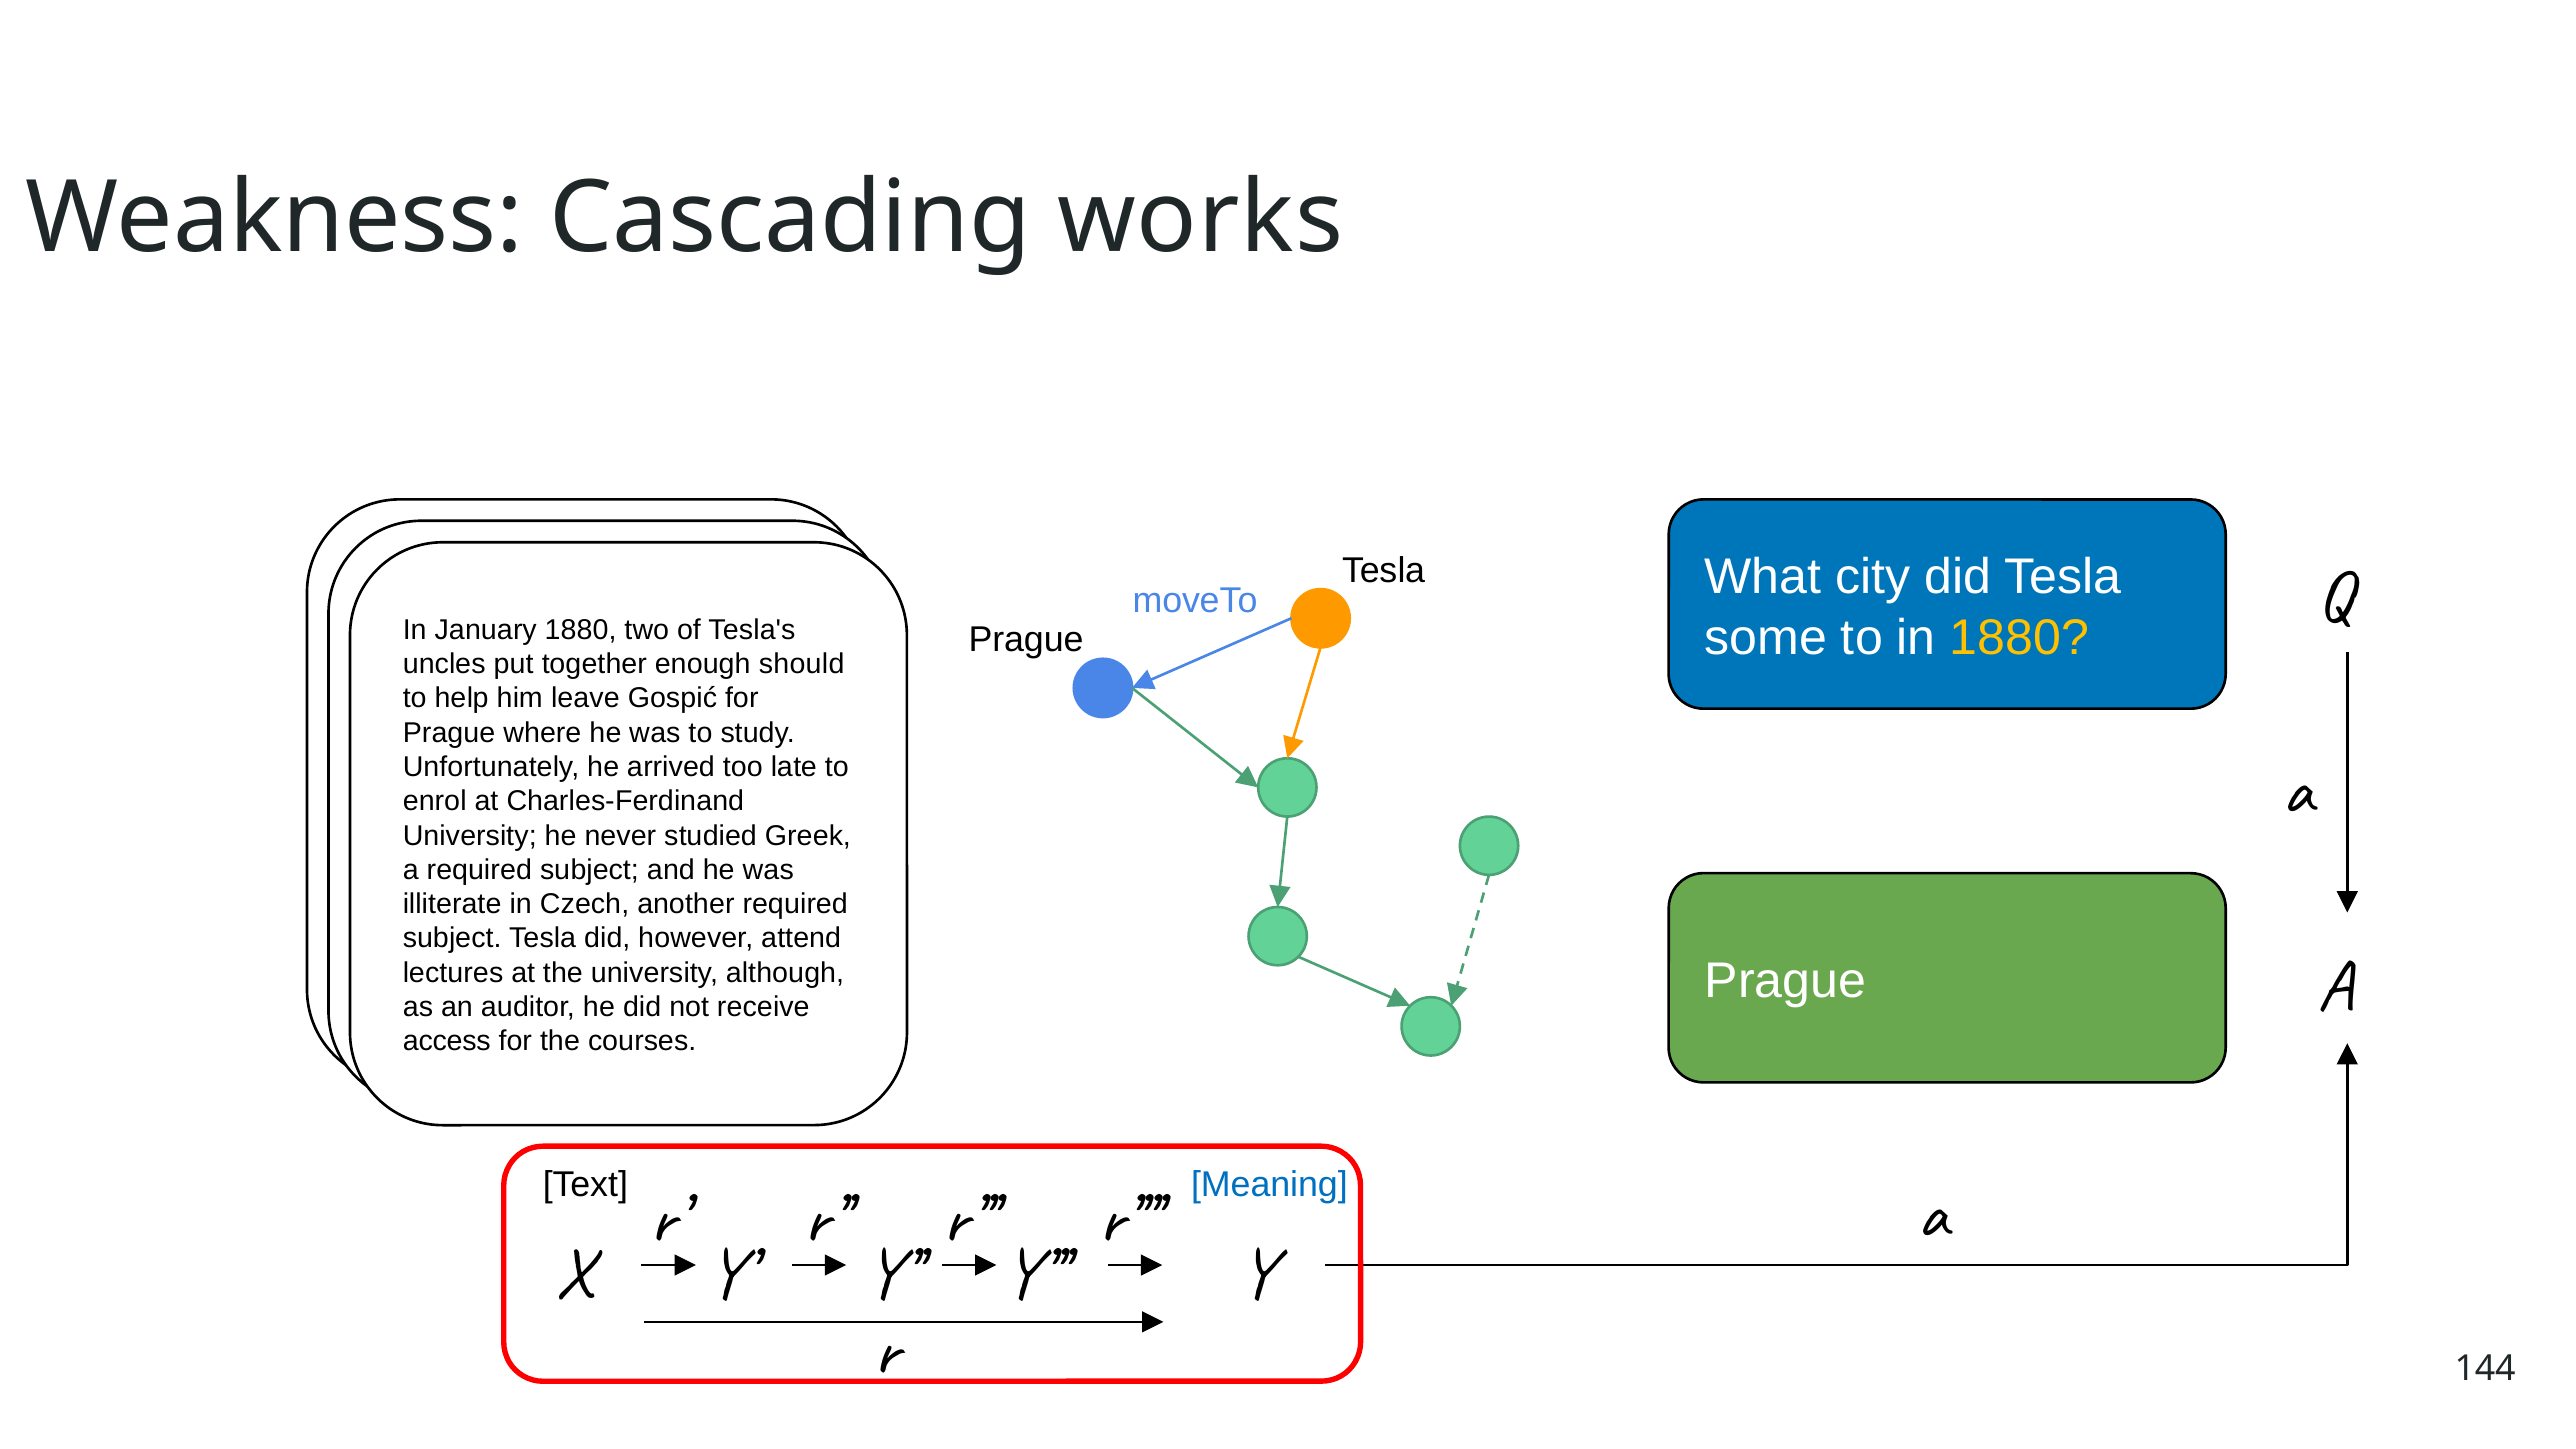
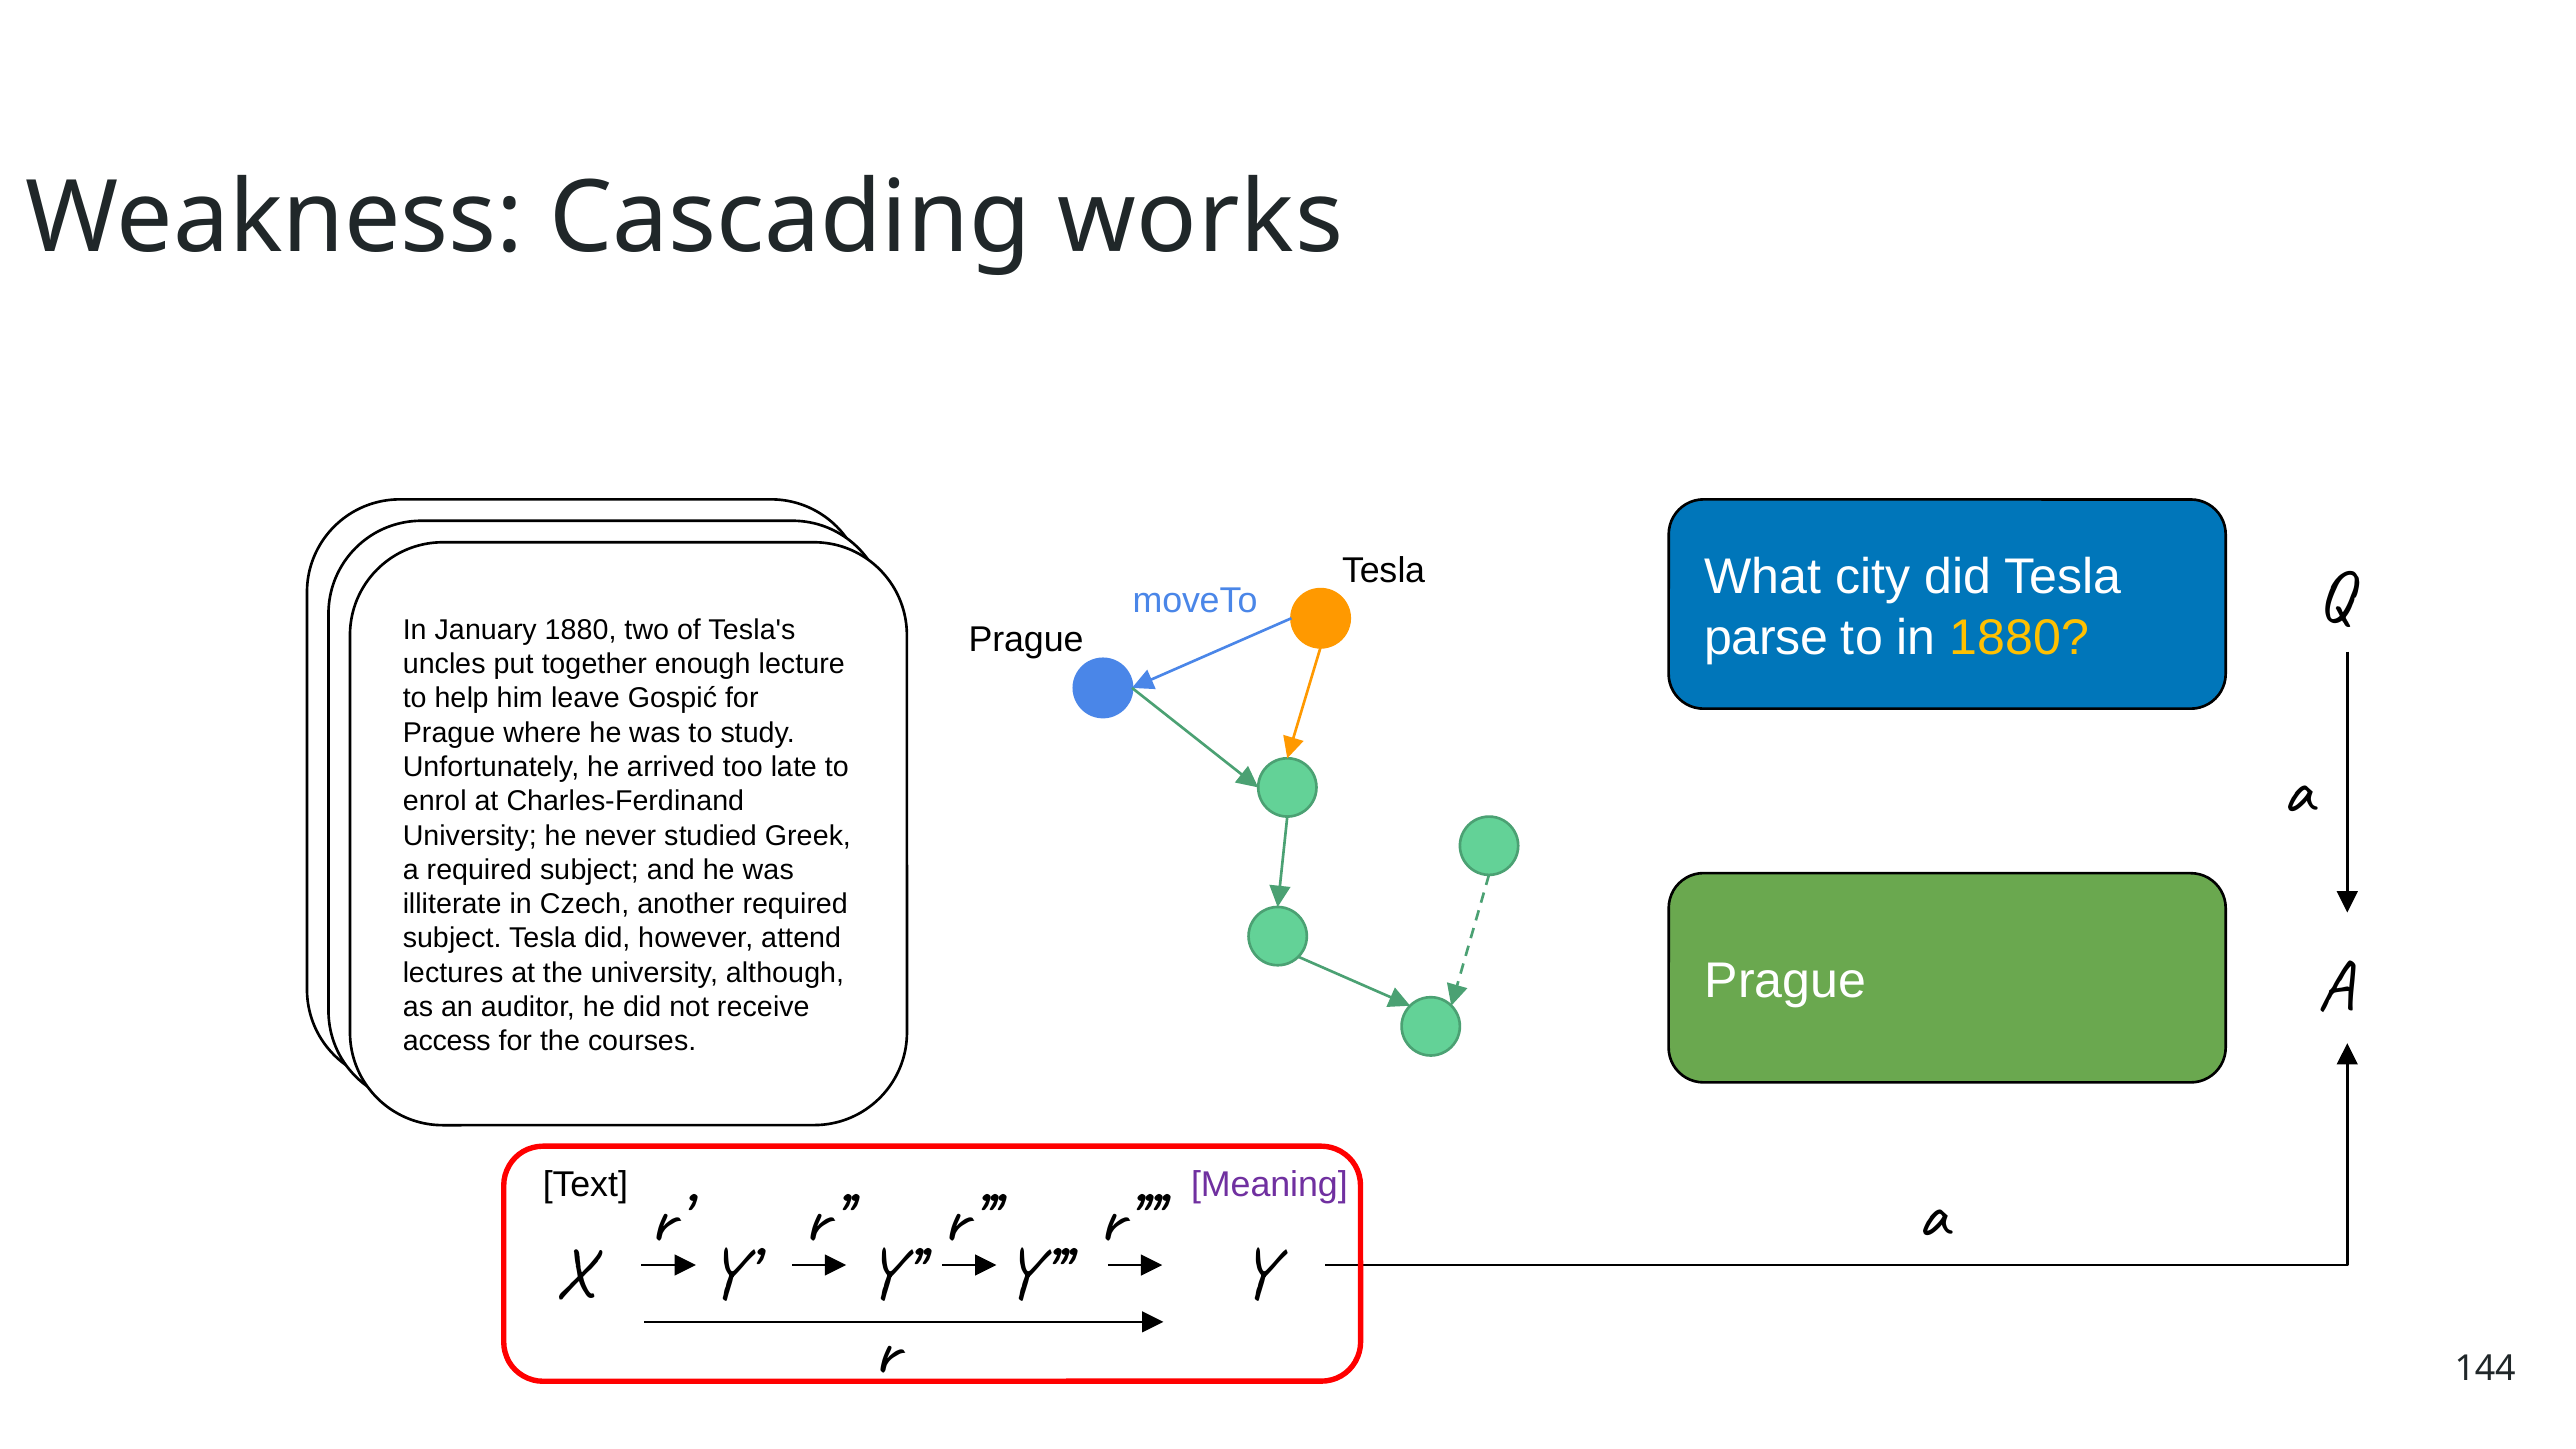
some: some -> parse
should: should -> lecture
Meaning colour: blue -> purple
